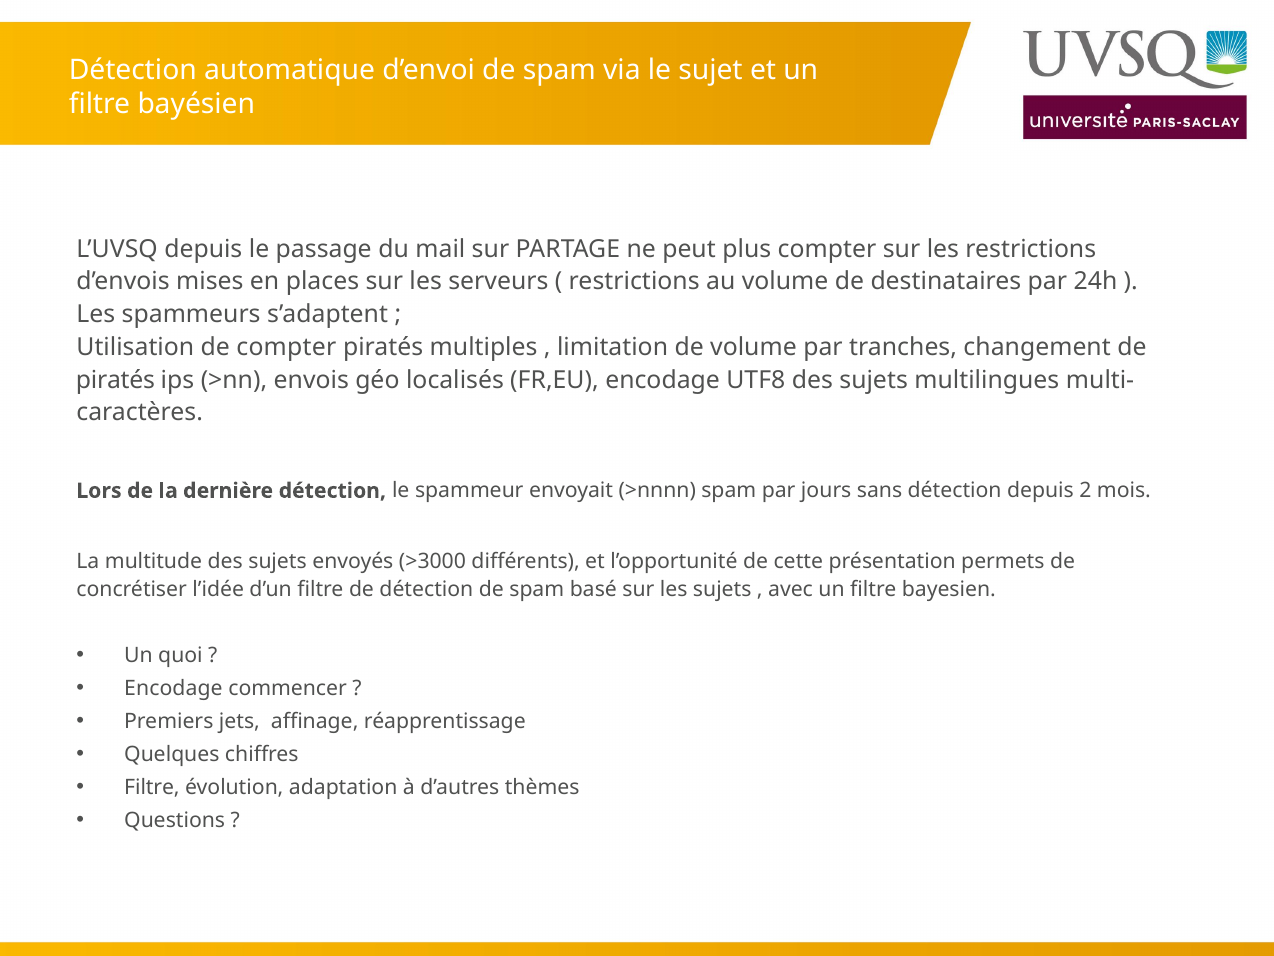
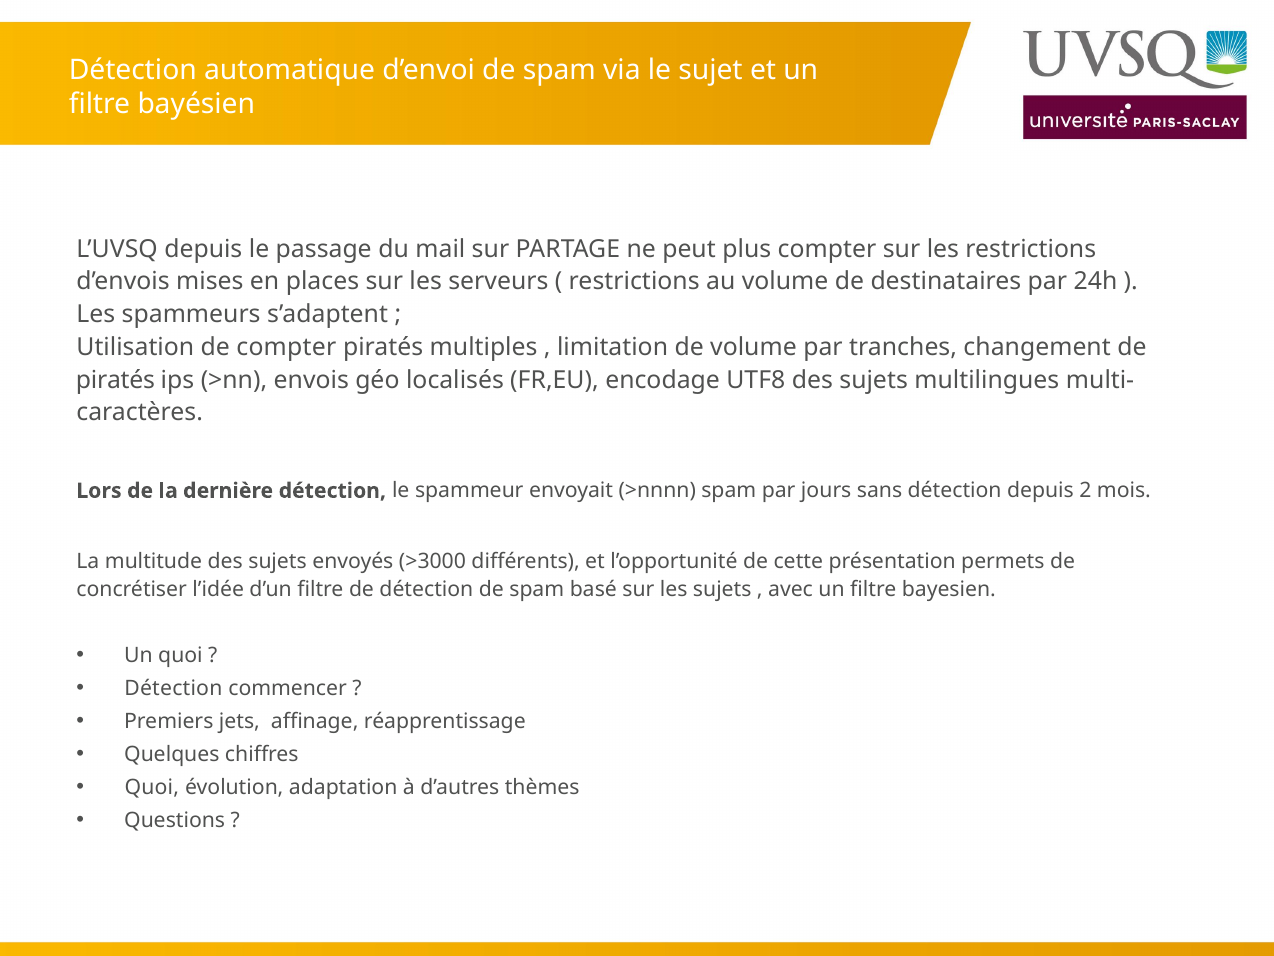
Encodage at (173, 688): Encodage -> Détection
Filtre at (152, 787): Filtre -> Quoi
